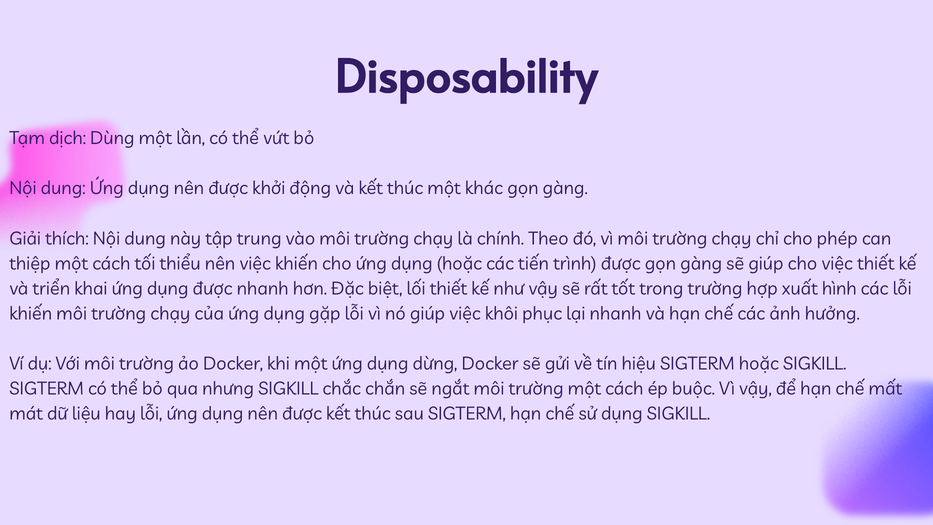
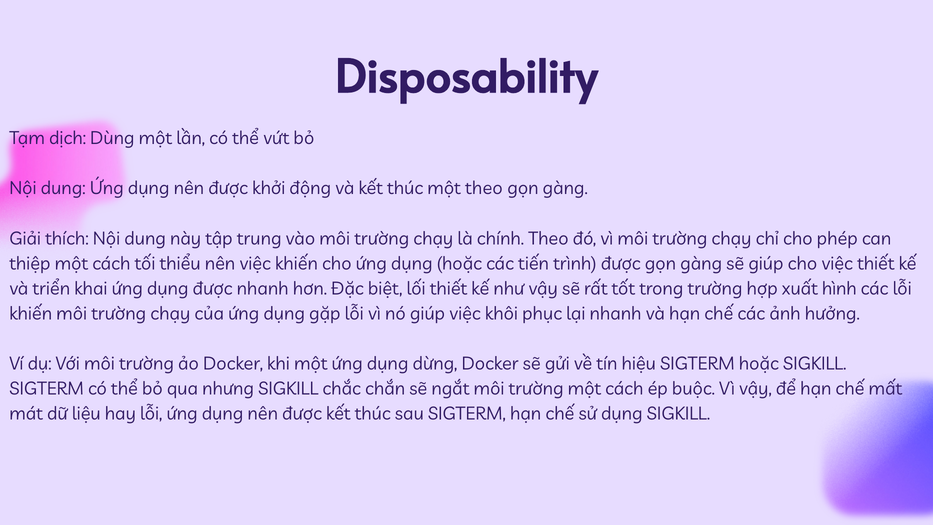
một khác: khác -> theo
